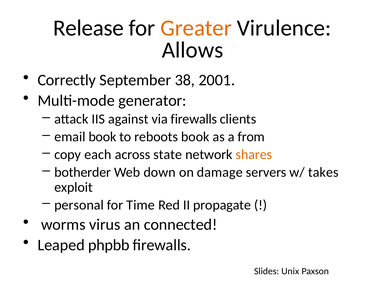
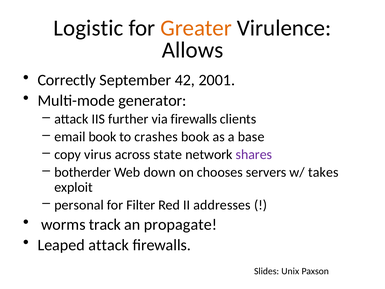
Release: Release -> Logistic
38: 38 -> 42
against: against -> further
reboots: reboots -> crashes
from: from -> base
each: each -> virus
shares colour: orange -> purple
damage: damage -> chooses
Time: Time -> Filter
propagate: propagate -> addresses
virus: virus -> track
connected: connected -> propagate
Leaped phpbb: phpbb -> attack
